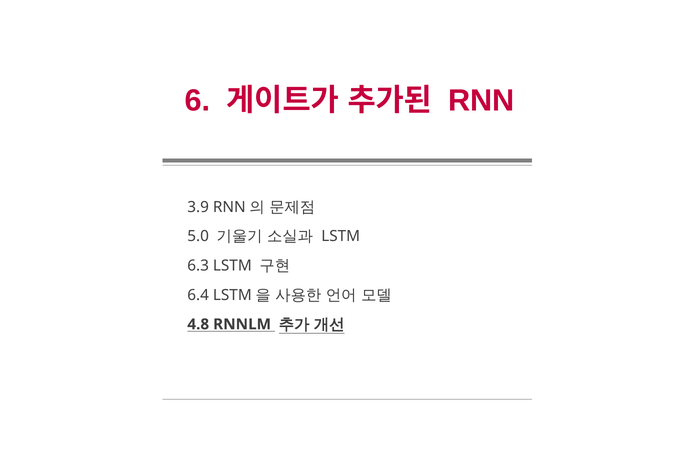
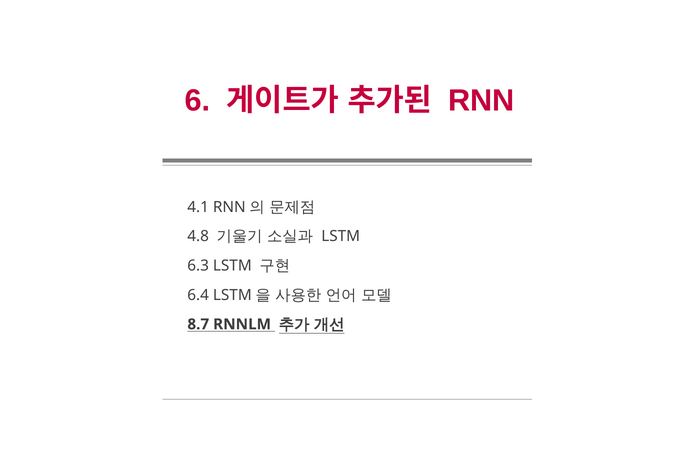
3.9: 3.9 -> 4.1
5.0: 5.0 -> 4.8
4.8: 4.8 -> 8.7
